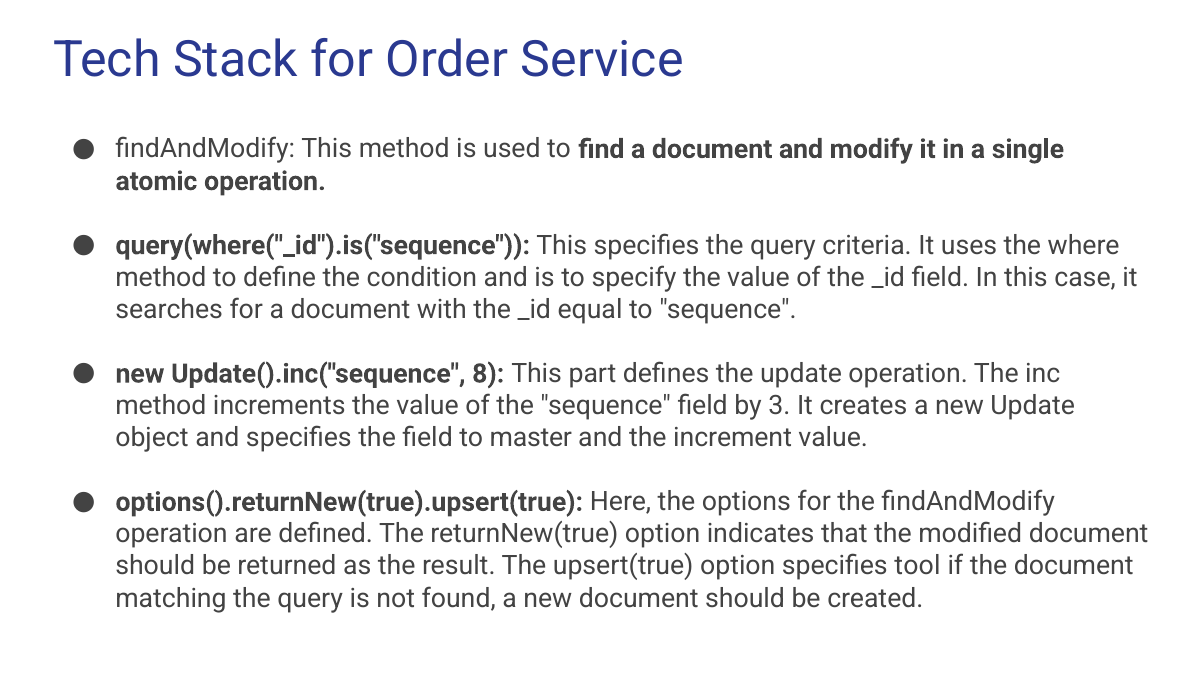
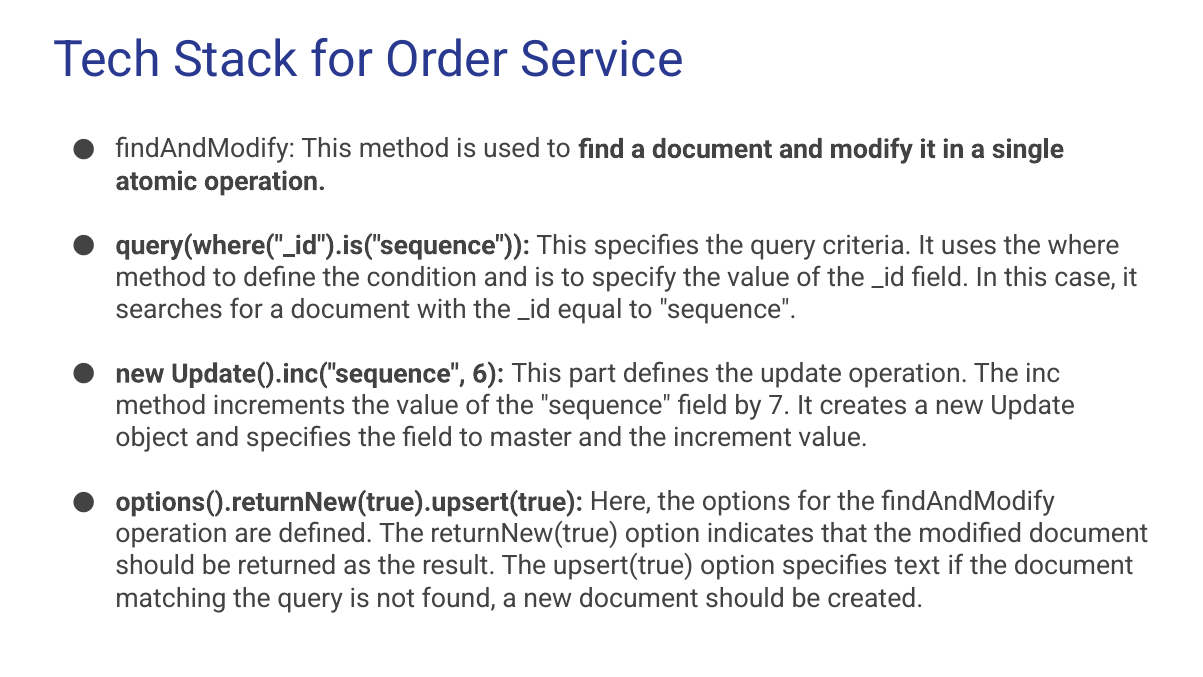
8: 8 -> 6
3: 3 -> 7
tool: tool -> text
